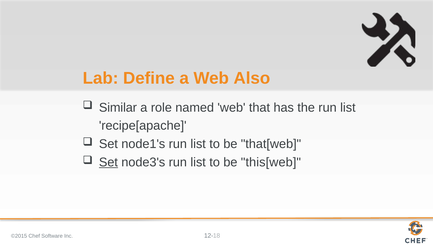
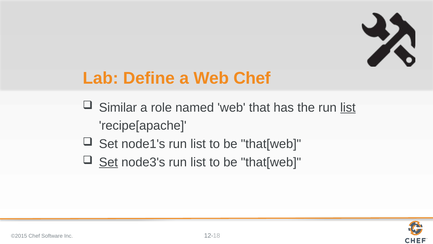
Web Also: Also -> Chef
list at (348, 107) underline: none -> present
this[web at (271, 162): this[web -> that[web
